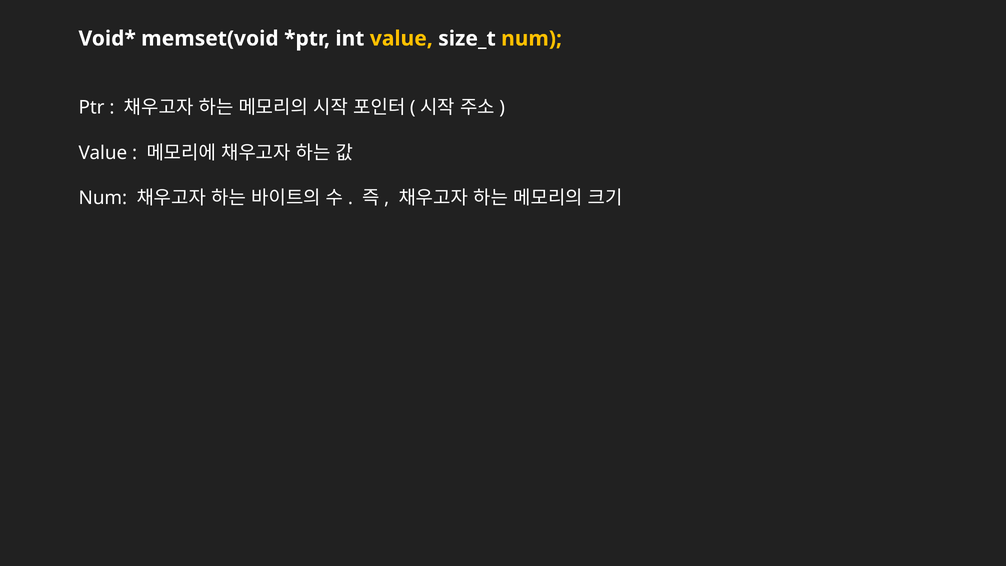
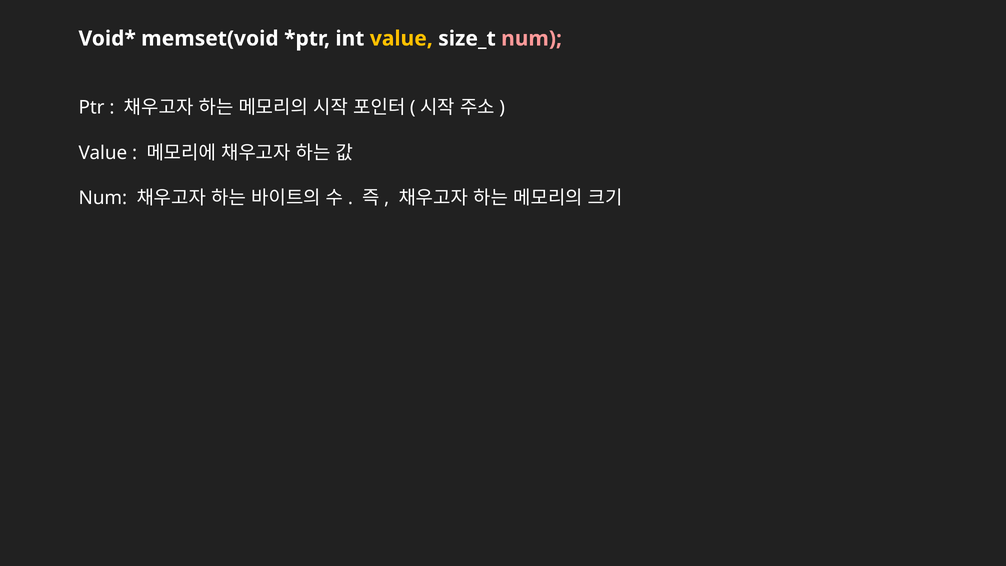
num at (532, 39) colour: yellow -> pink
